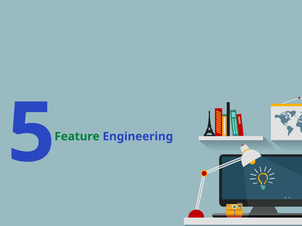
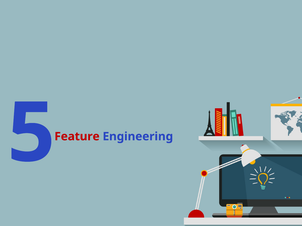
Feature colour: green -> red
